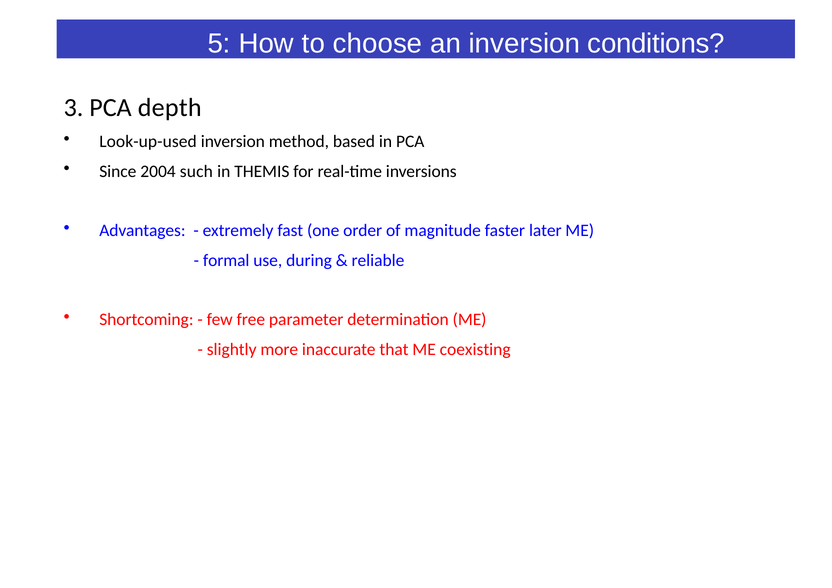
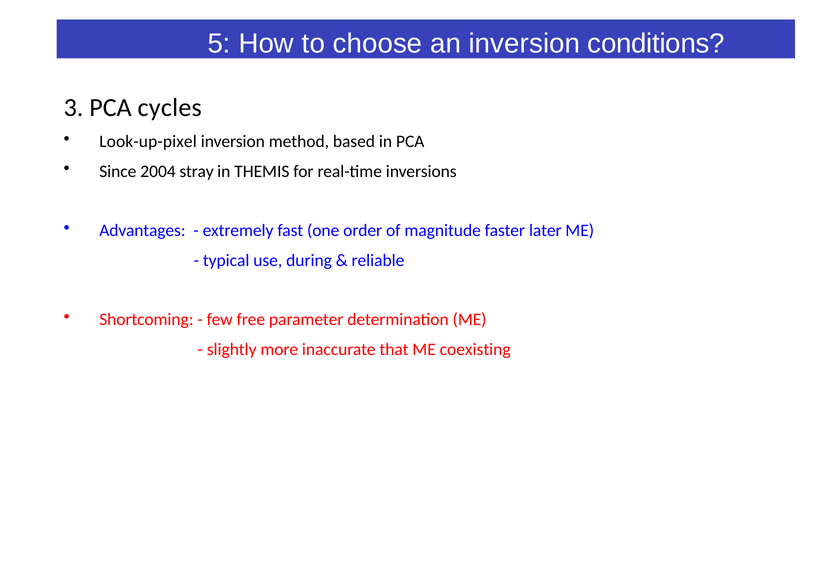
depth: depth -> cycles
Look-up-used: Look-up-used -> Look-up-pixel
such: such -> stray
formal: formal -> typical
